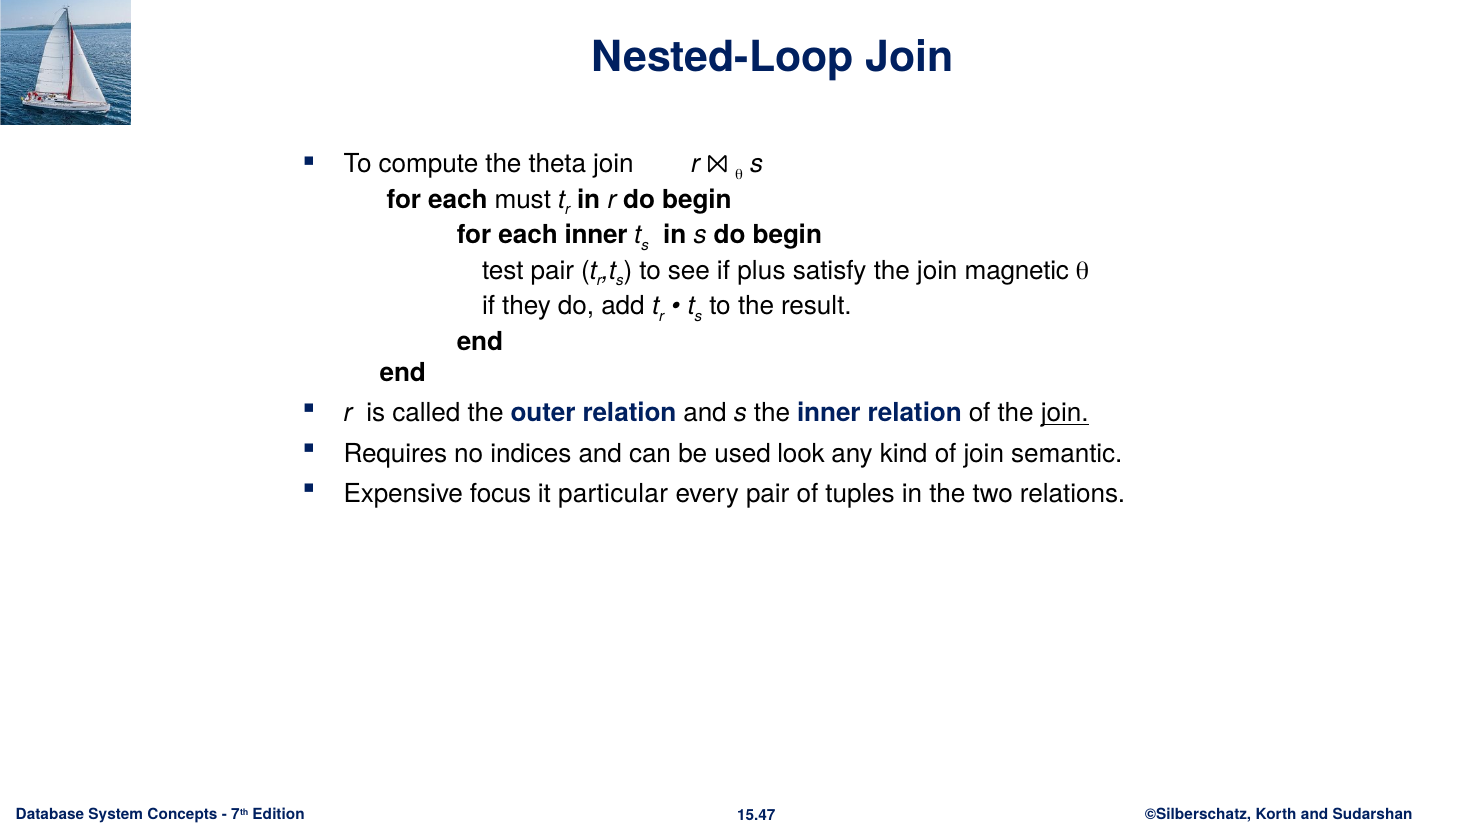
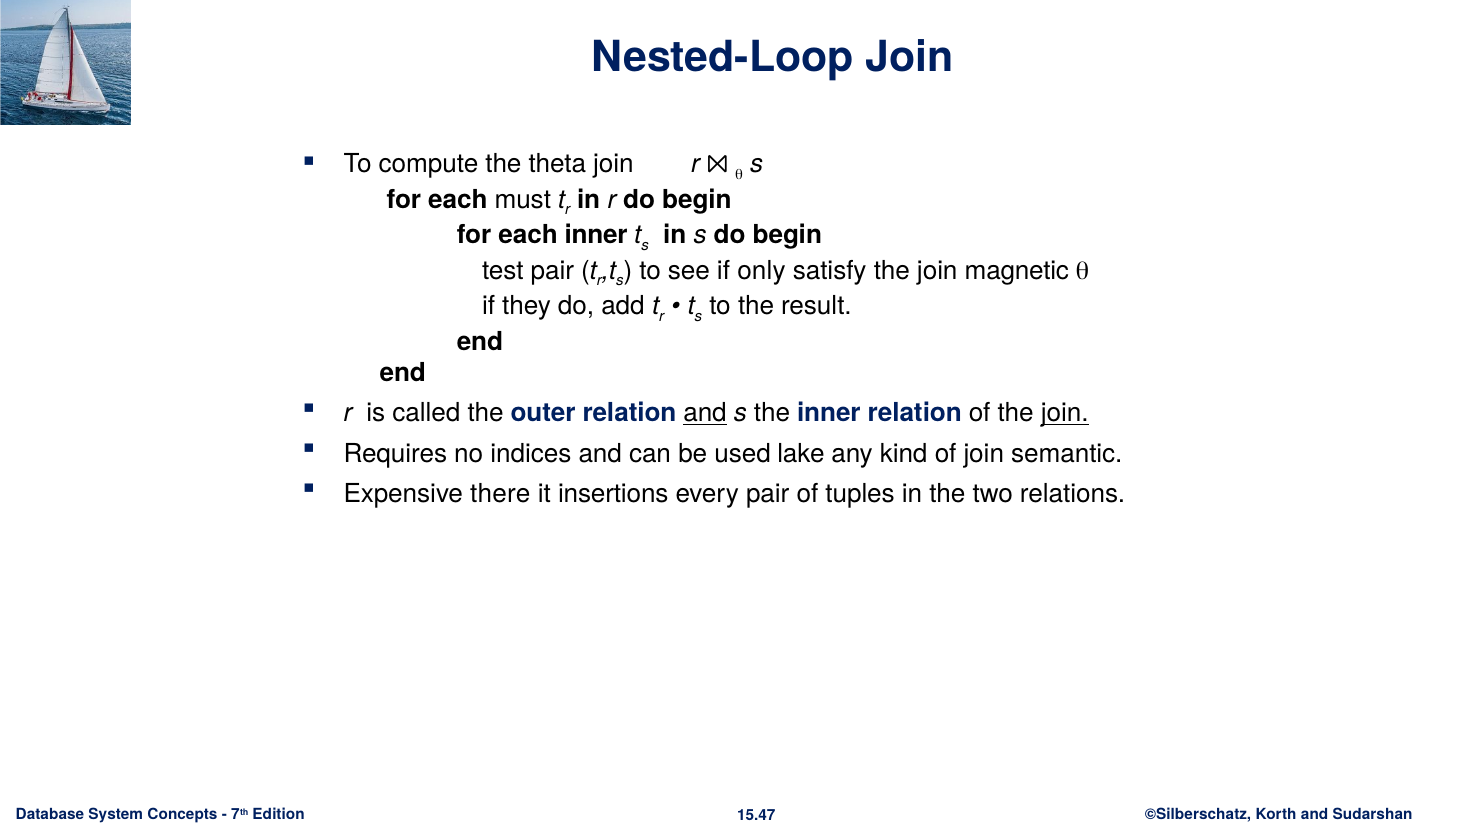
plus: plus -> only
and at (705, 413) underline: none -> present
look: look -> lake
focus: focus -> there
particular: particular -> insertions
